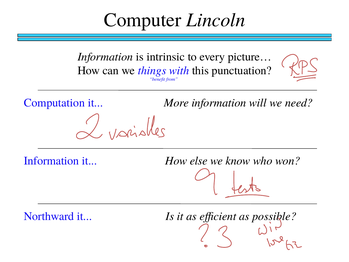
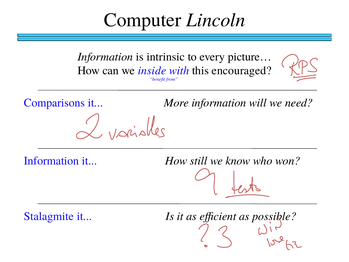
things: things -> inside
punctuation: punctuation -> encouraged
Computation: Computation -> Comparisons
else: else -> still
Northward: Northward -> Stalagmite
